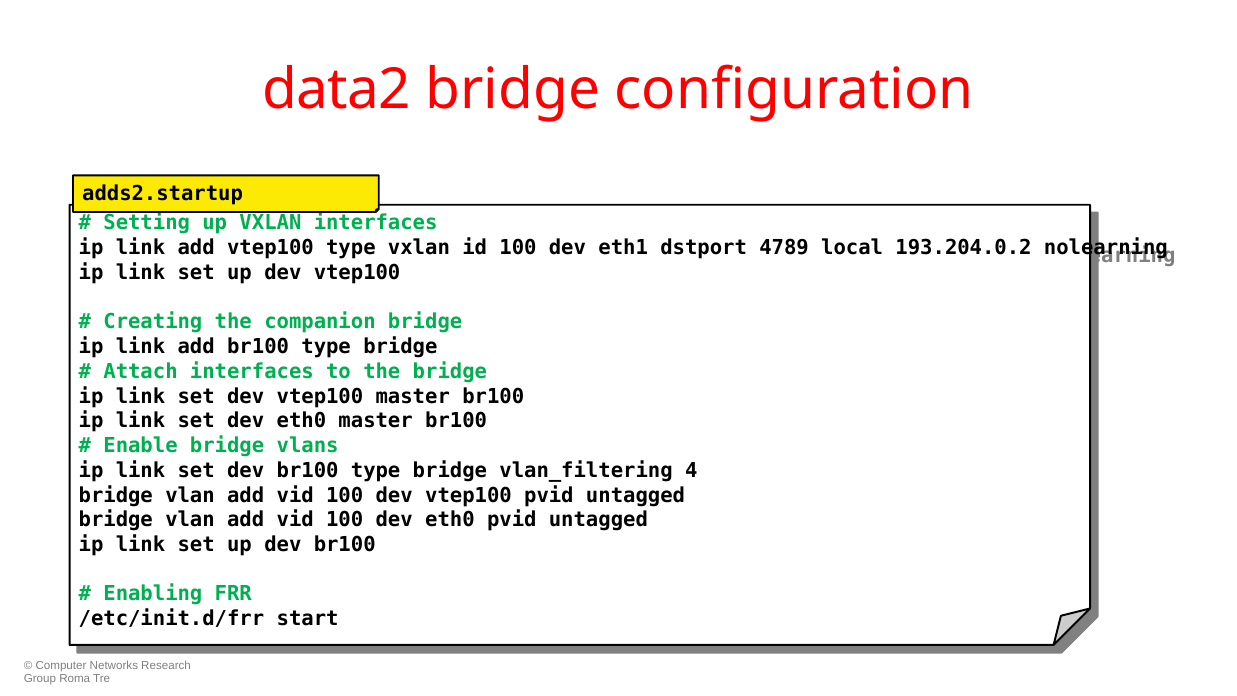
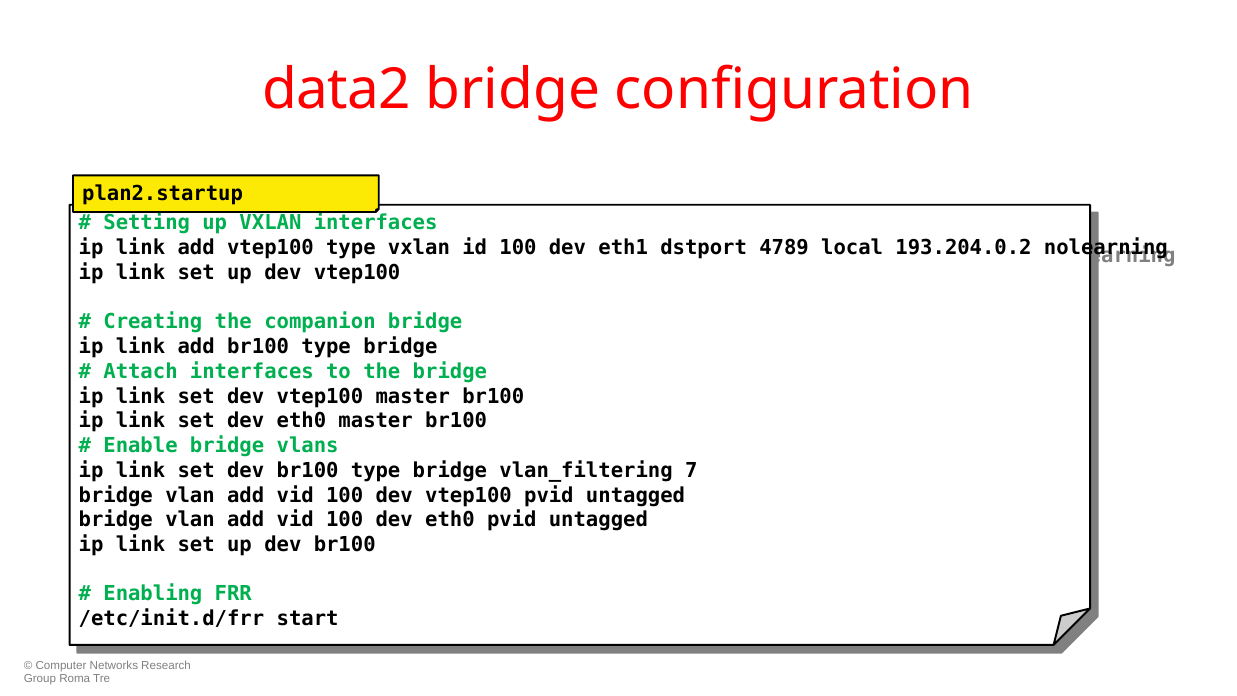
adds2.startup: adds2.startup -> plan2.startup
4: 4 -> 7
